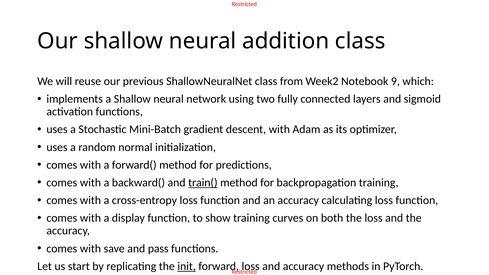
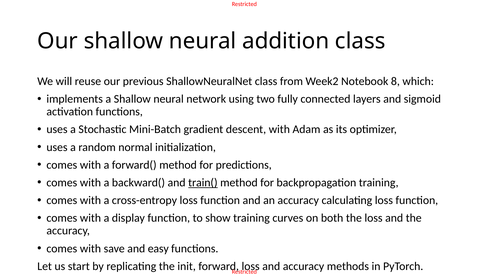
9: 9 -> 8
pass: pass -> easy
init underline: present -> none
